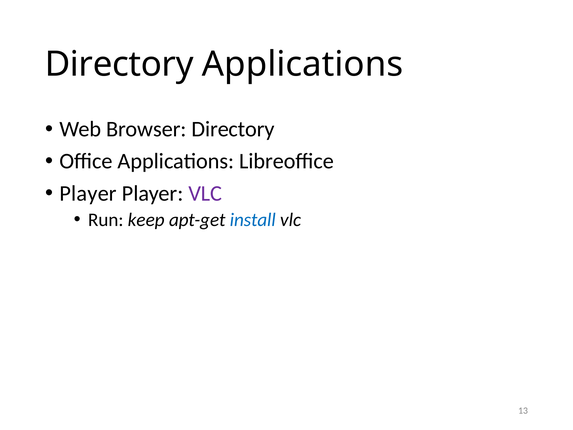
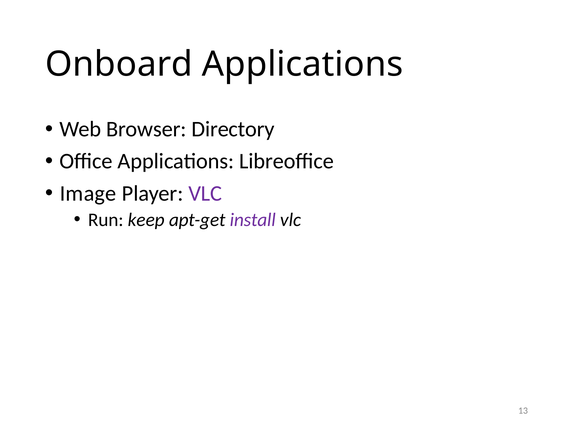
Directory at (119, 64): Directory -> Onboard
Player at (88, 193): Player -> Image
install colour: blue -> purple
